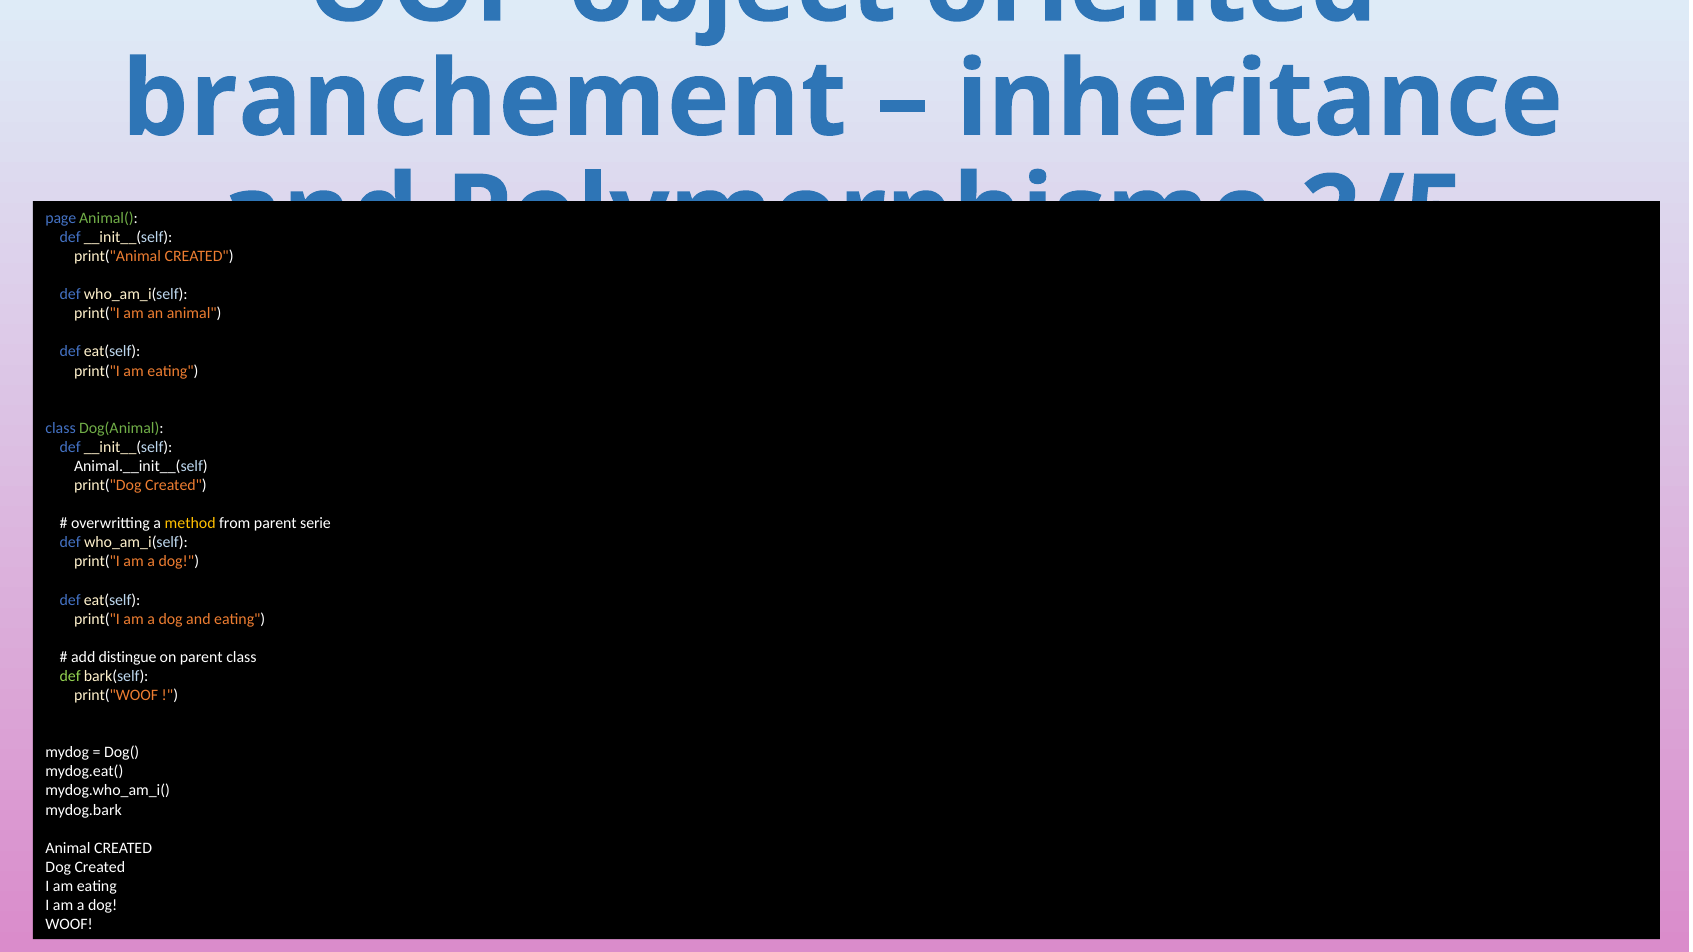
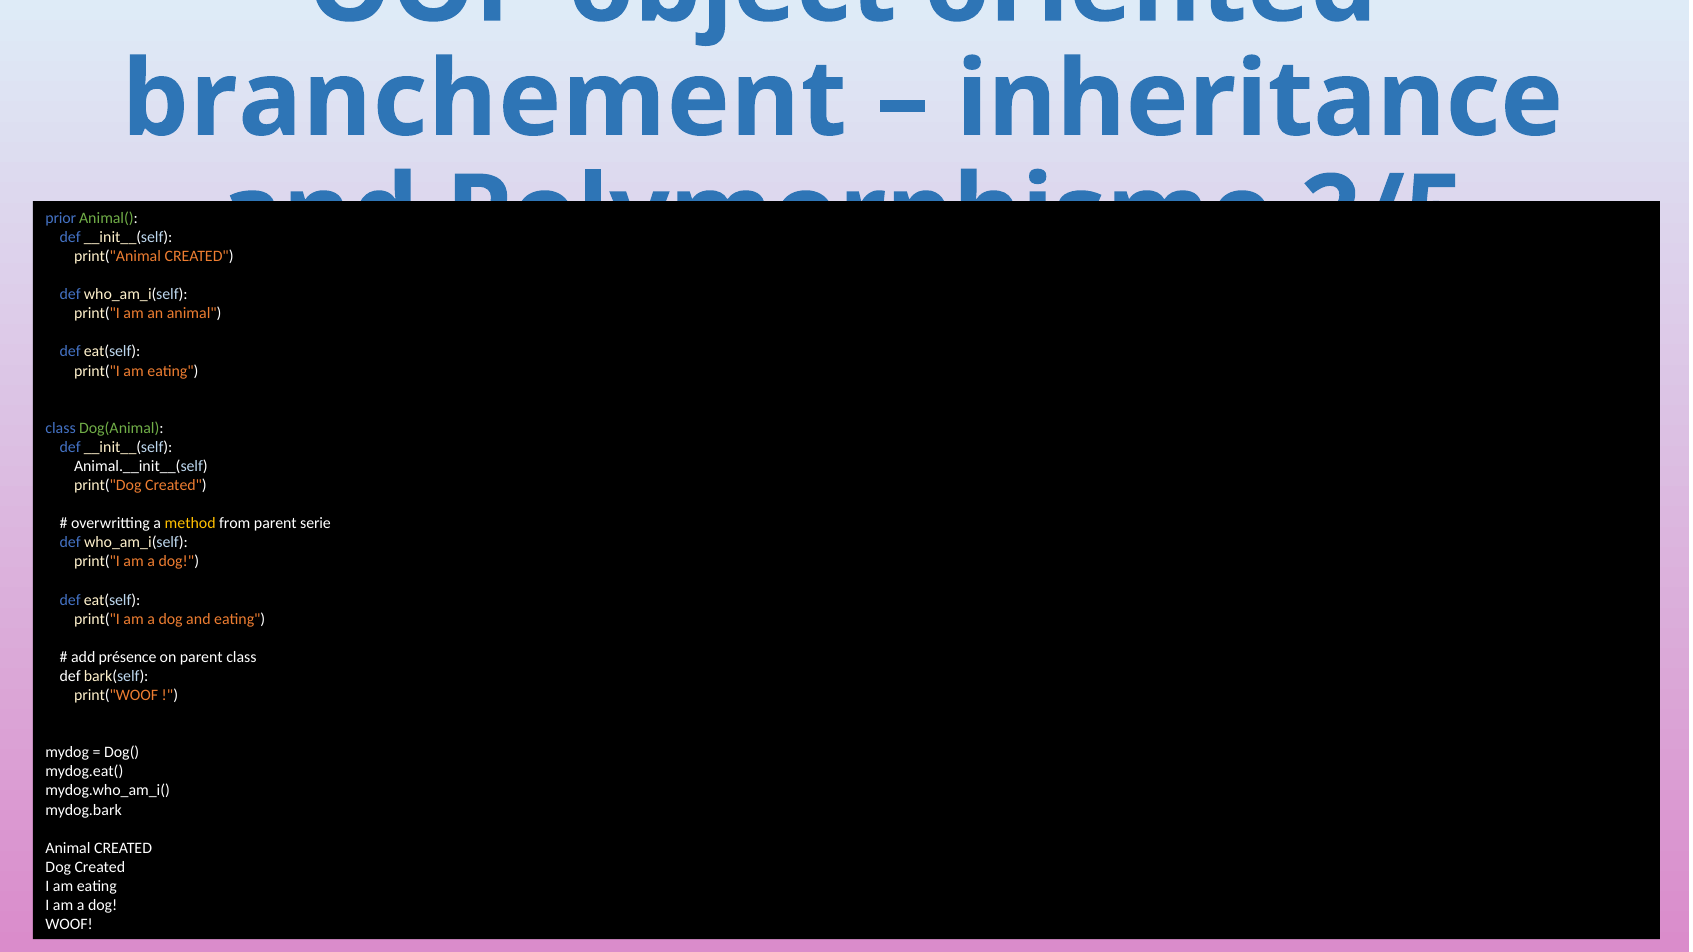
page: page -> prior
distingue: distingue -> présence
def at (70, 676) colour: light green -> white
